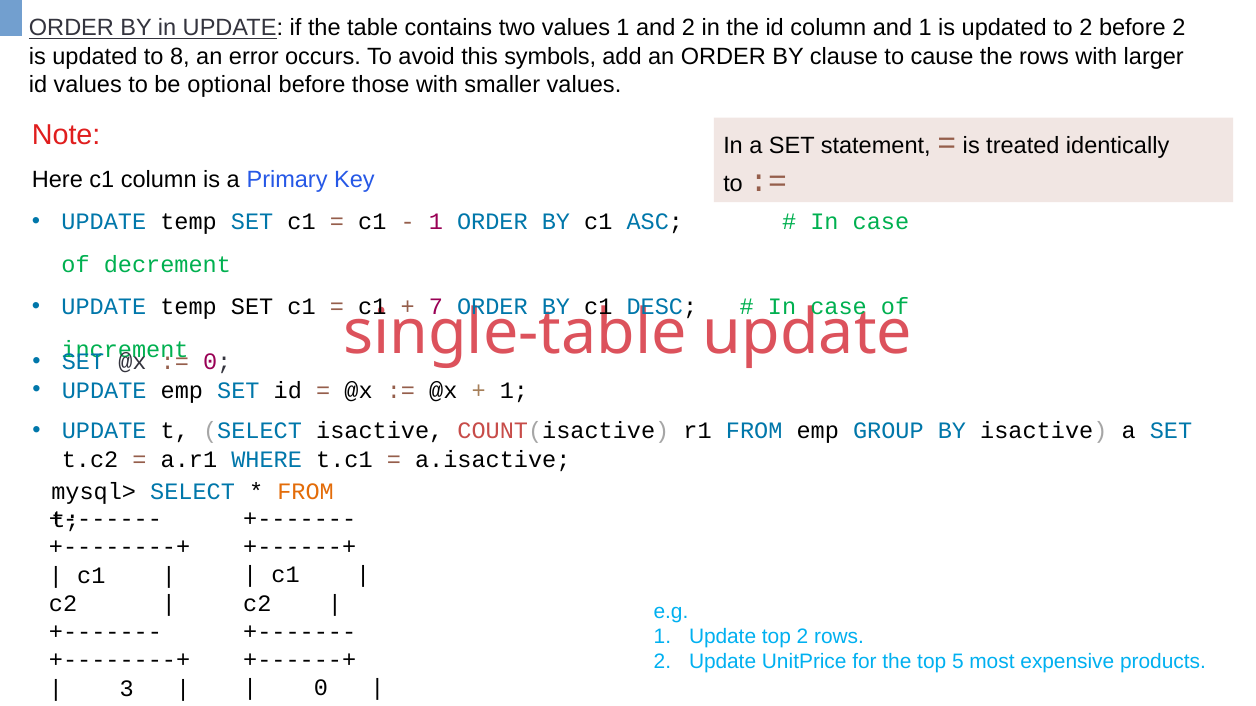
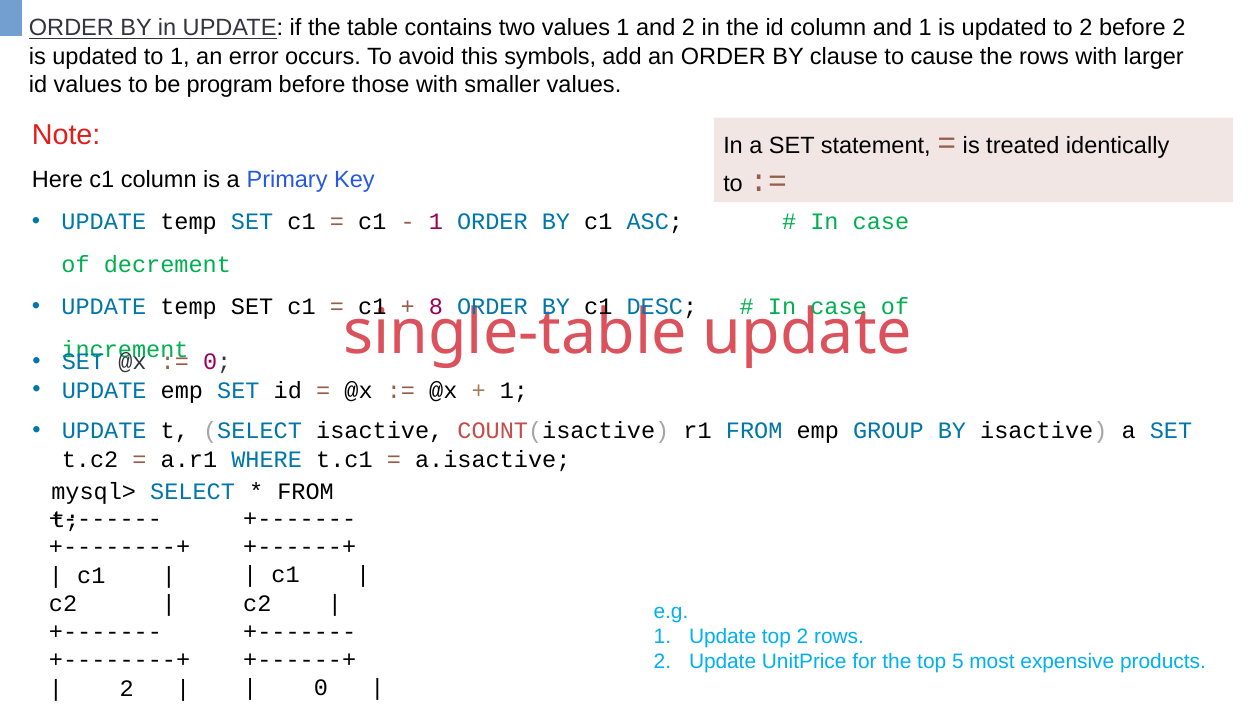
to 8: 8 -> 1
optional: optional -> program
7: 7 -> 8
FROM at (306, 492) colour: orange -> black
3 at (127, 689): 3 -> 2
